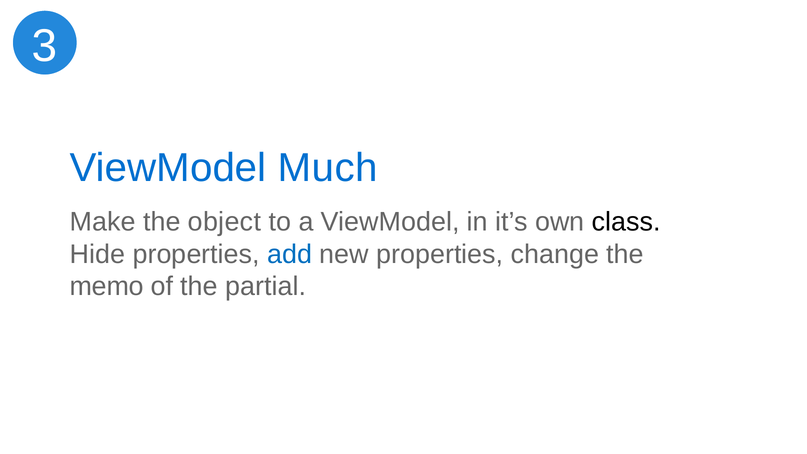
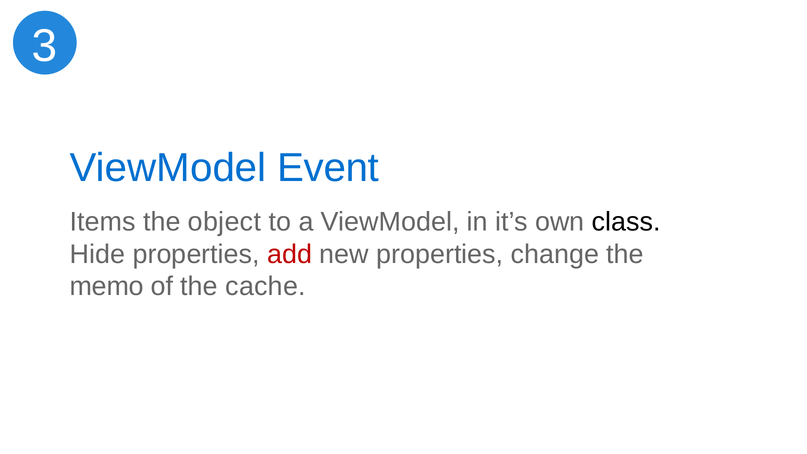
Much: Much -> Event
Make: Make -> Items
add colour: blue -> red
partial: partial -> cache
